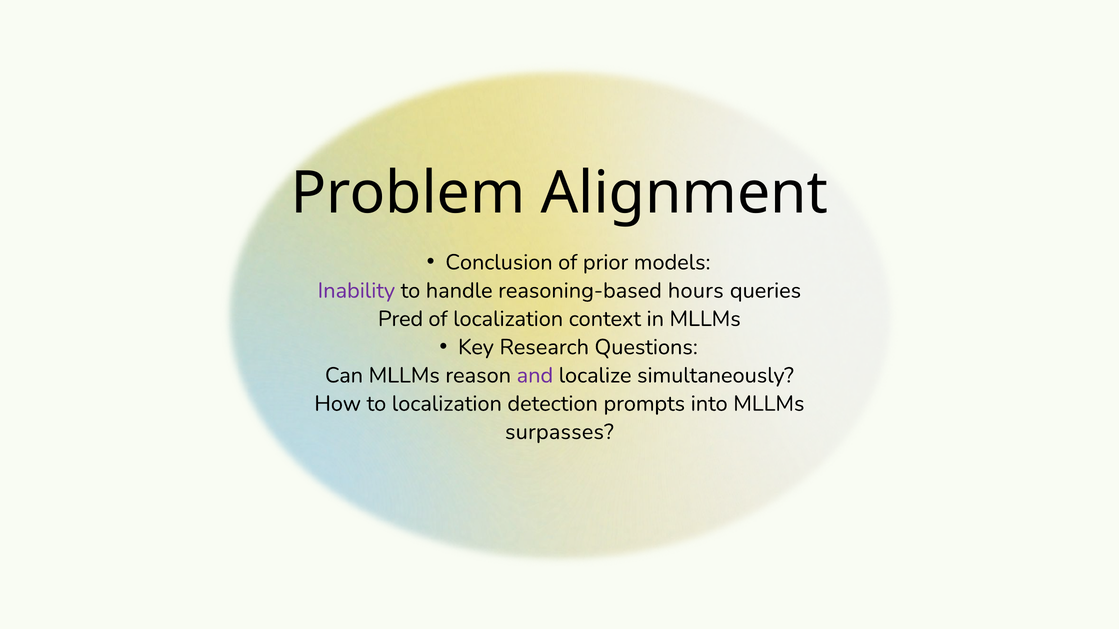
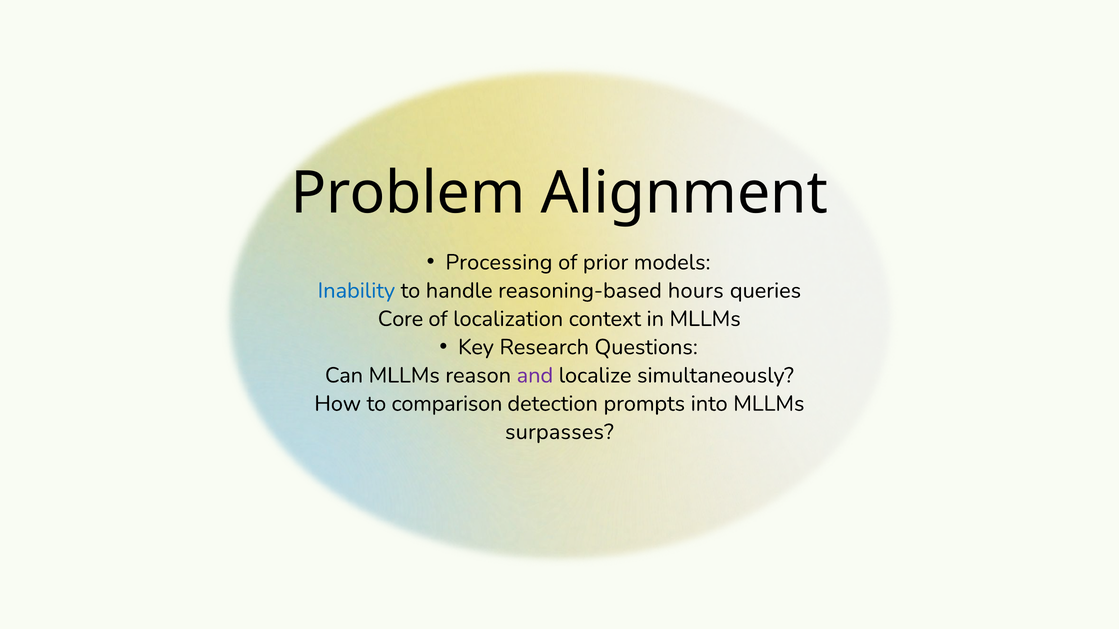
Conclusion: Conclusion -> Processing
Inability colour: purple -> blue
Pred: Pred -> Core
to localization: localization -> comparison
